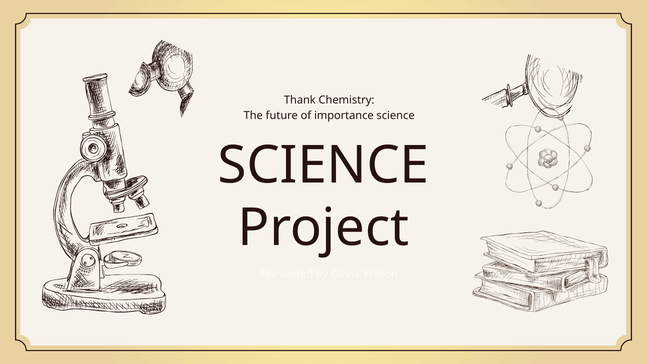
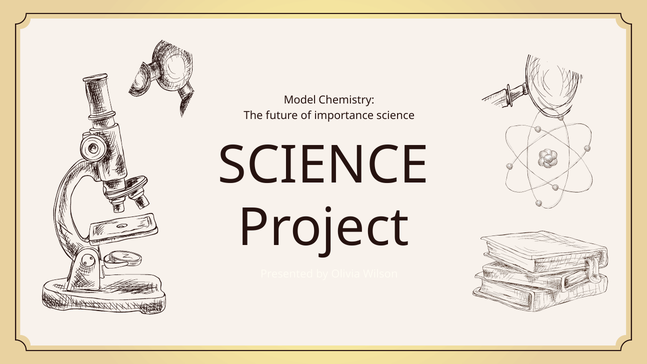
Thank: Thank -> Model
